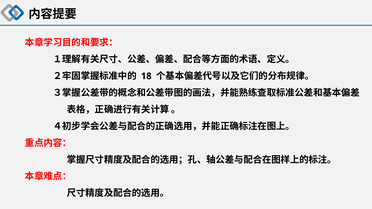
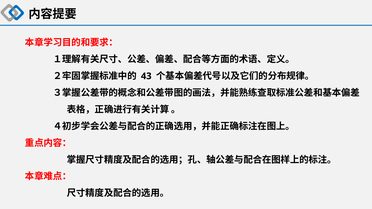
18: 18 -> 43
